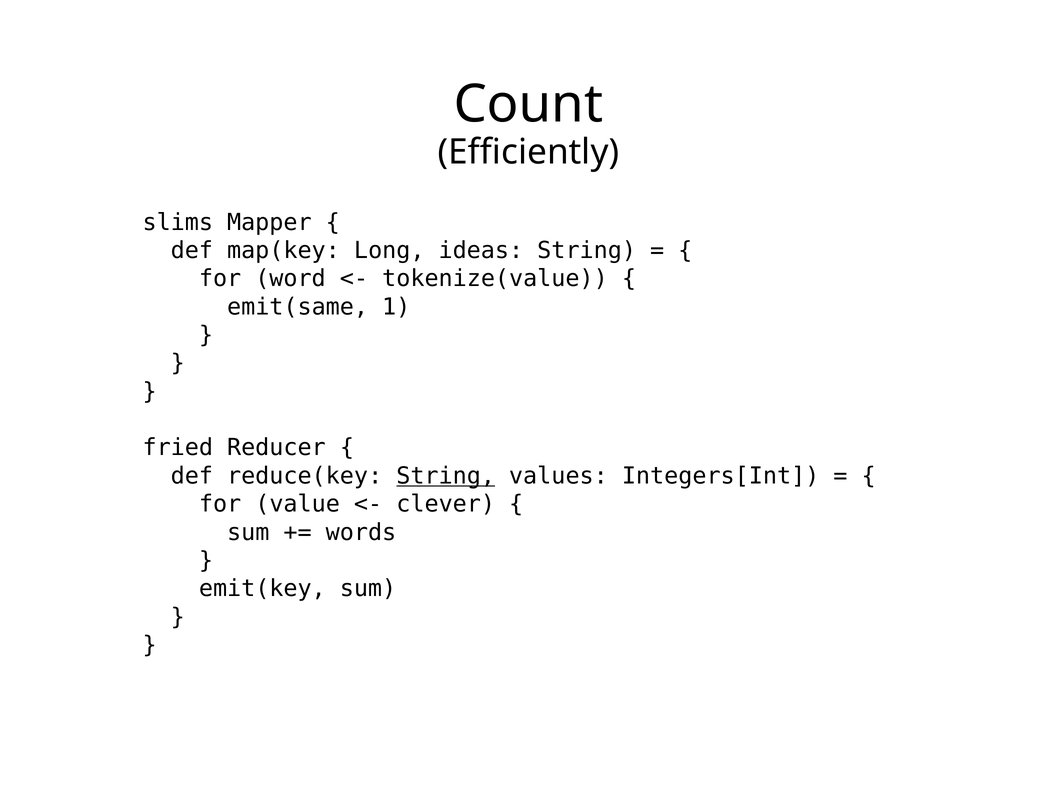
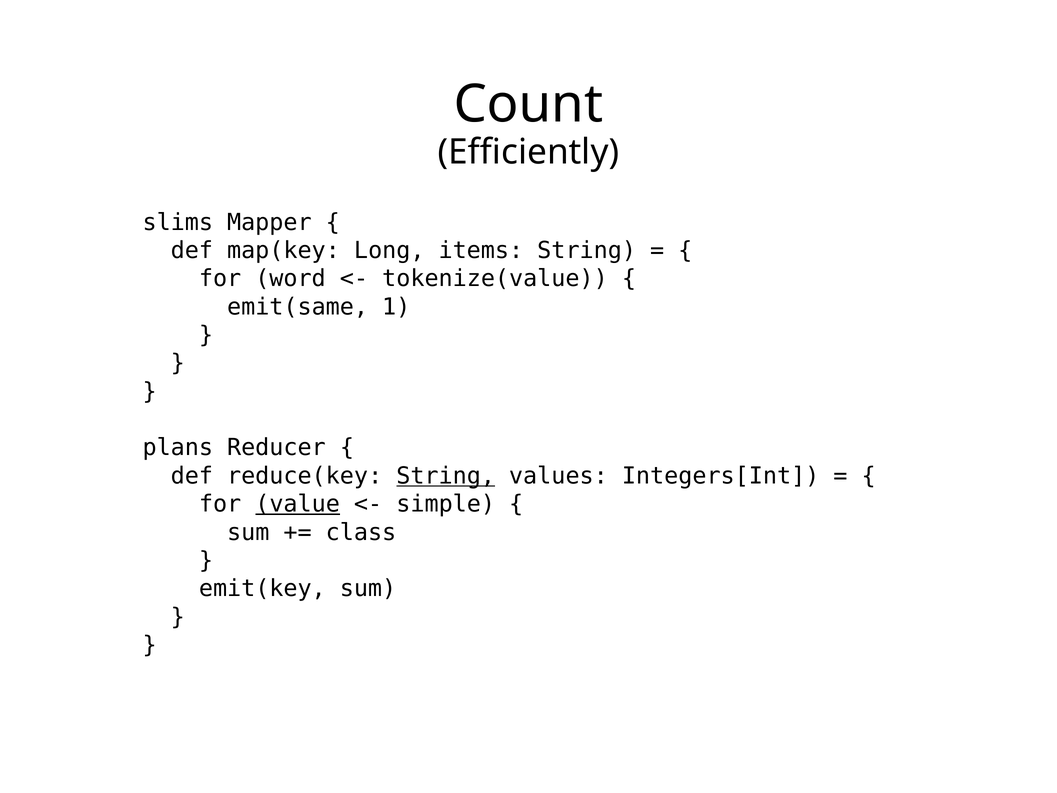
ideas: ideas -> items
fried: fried -> plans
value underline: none -> present
clever: clever -> simple
words: words -> class
